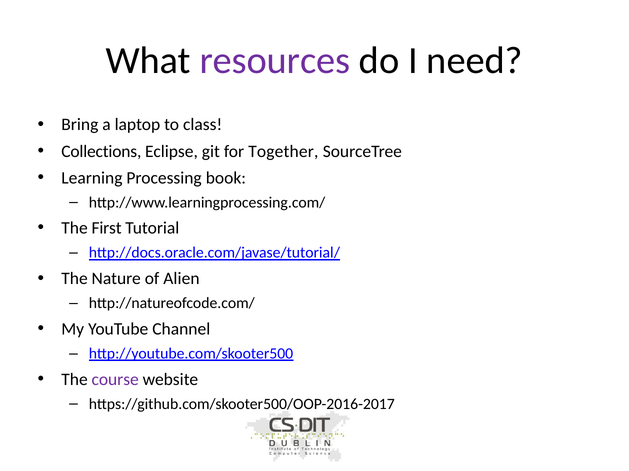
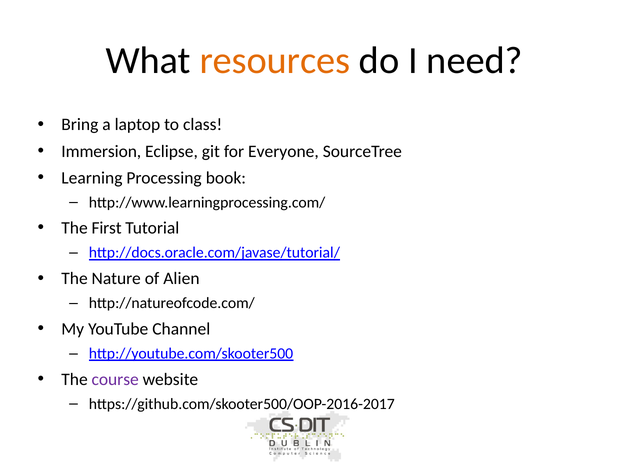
resources colour: purple -> orange
Collections: Collections -> Immersion
Together: Together -> Everyone
